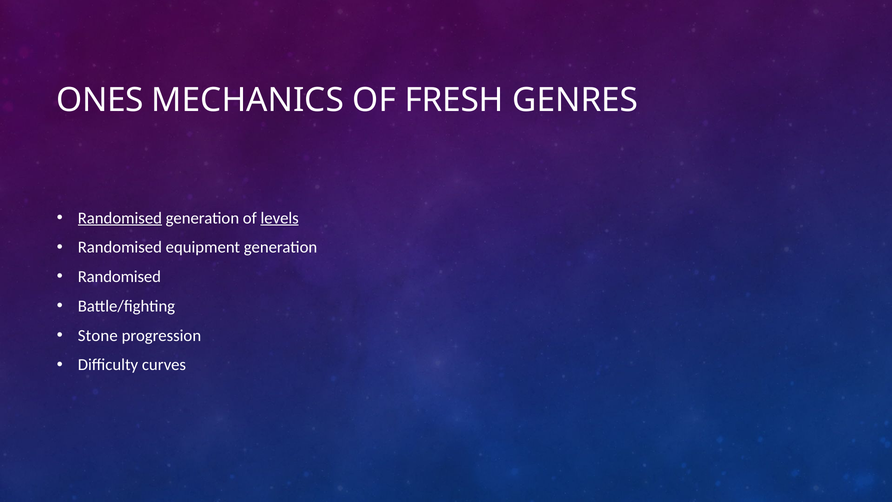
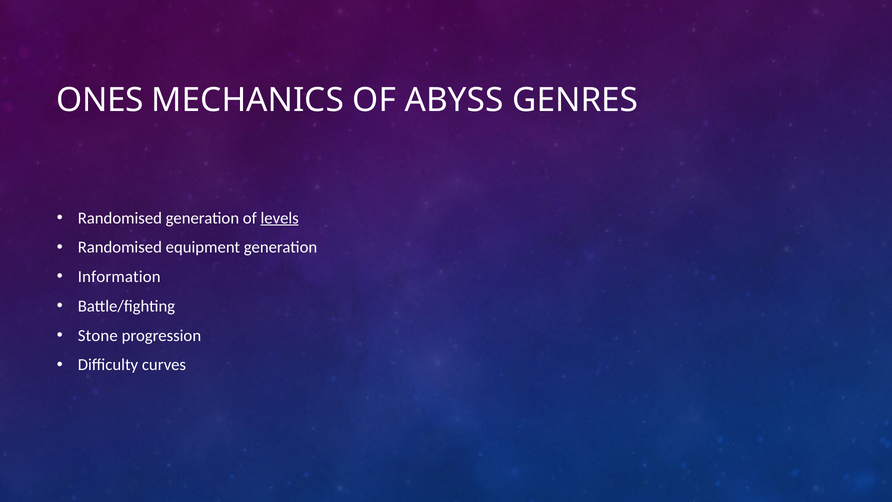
FRESH: FRESH -> ABYSS
Randomised at (120, 218) underline: present -> none
Randomised at (119, 277): Randomised -> Information
